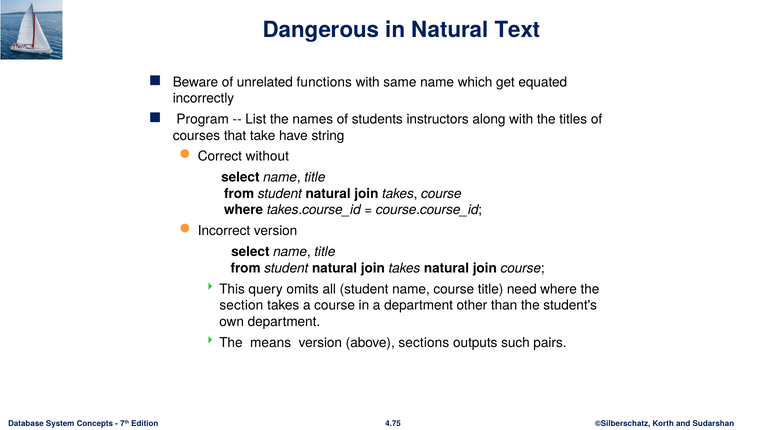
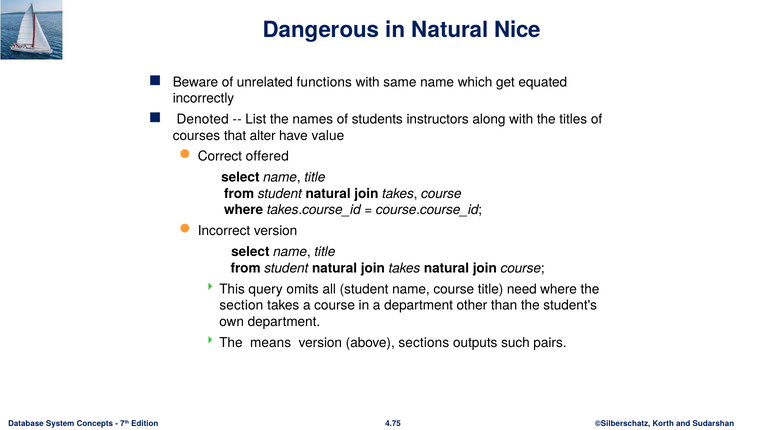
Text: Text -> Nice
Program: Program -> Denoted
take: take -> alter
string: string -> value
without: without -> offered
